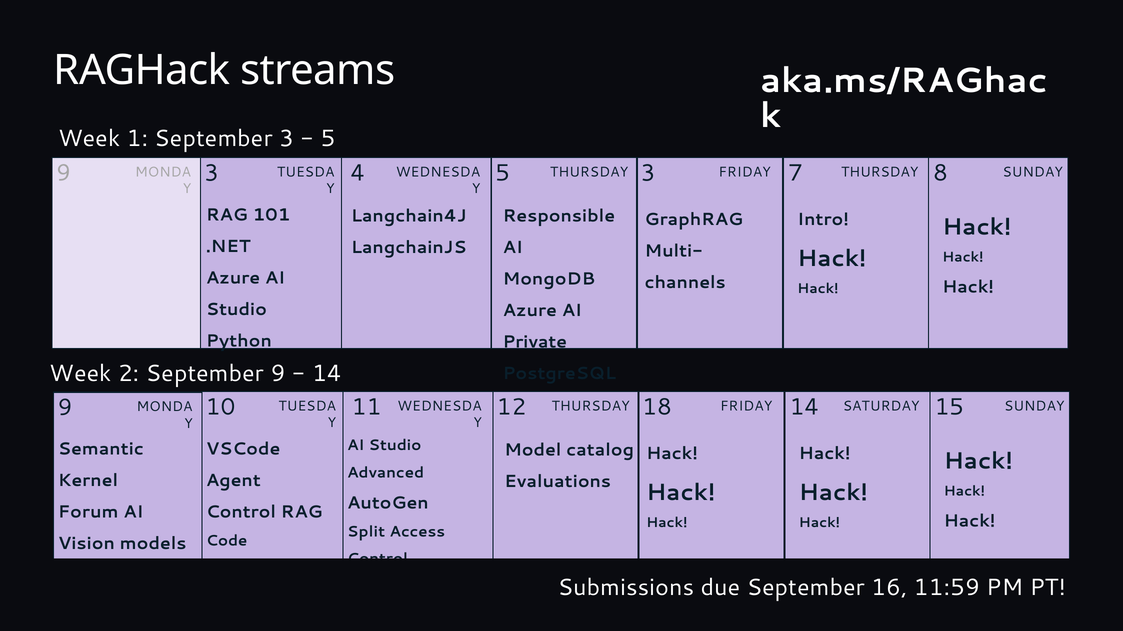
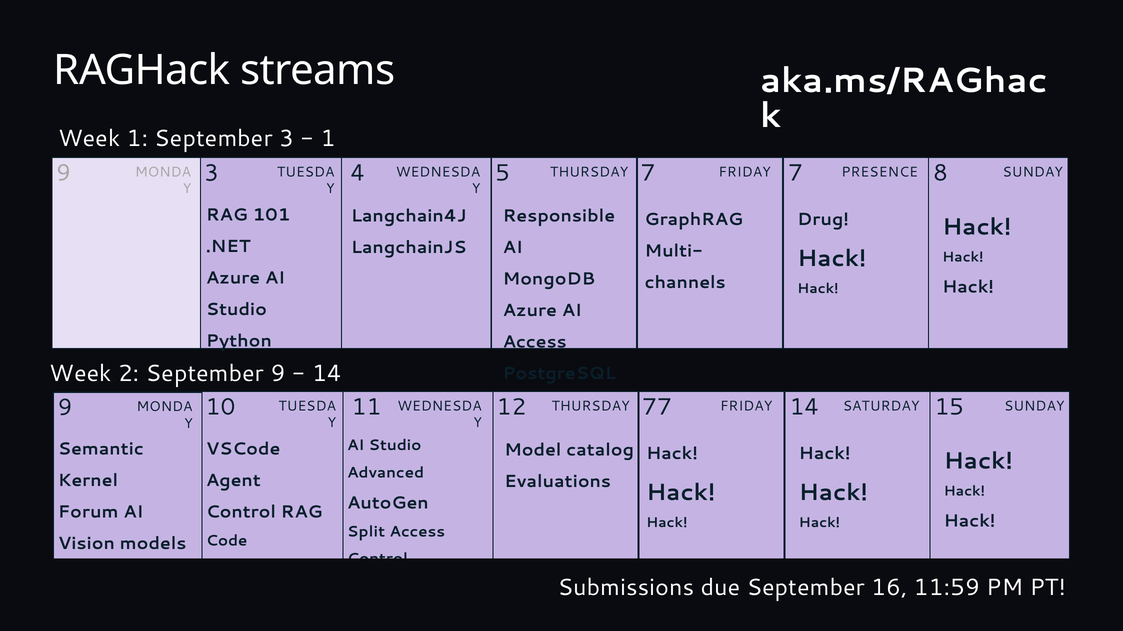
5 at (328, 138): 5 -> 1
5 3: 3 -> 7
FRIDAY THURSDAY: THURSDAY -> PRESENCE
Intro: Intro -> Drug
Private at (535, 342): Private -> Access
18: 18 -> 77
